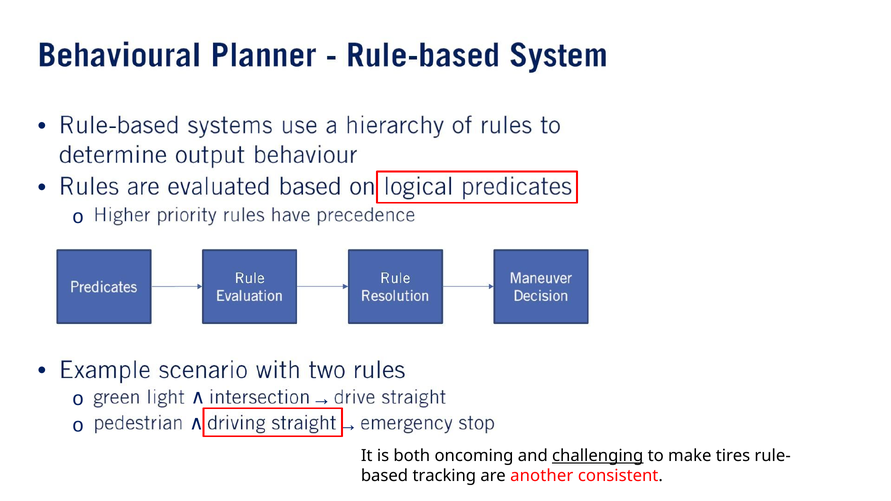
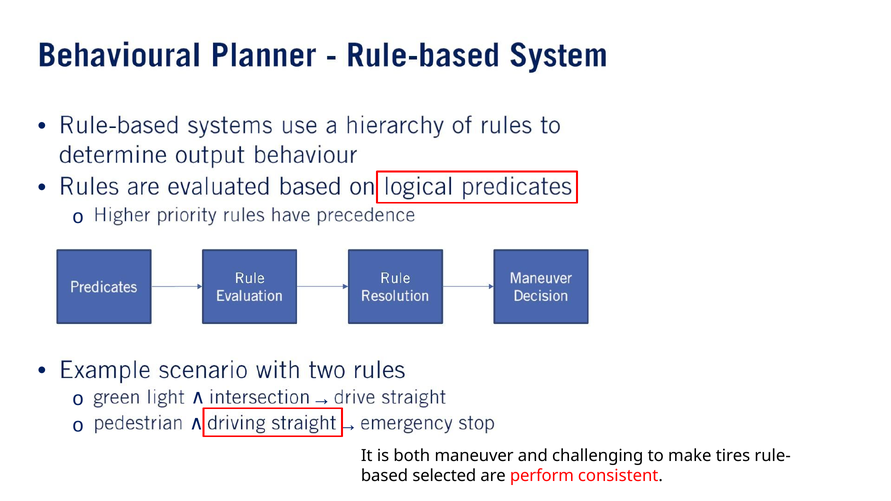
oncoming: oncoming -> maneuver
challenging underline: present -> none
tracking: tracking -> selected
another: another -> perform
